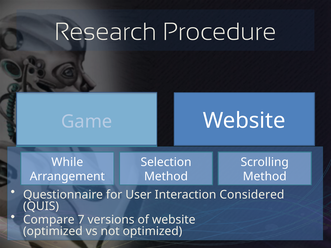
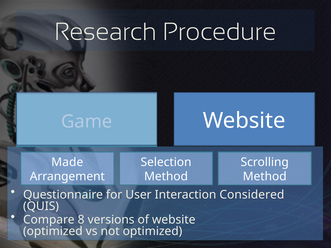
While: While -> Made
7: 7 -> 8
